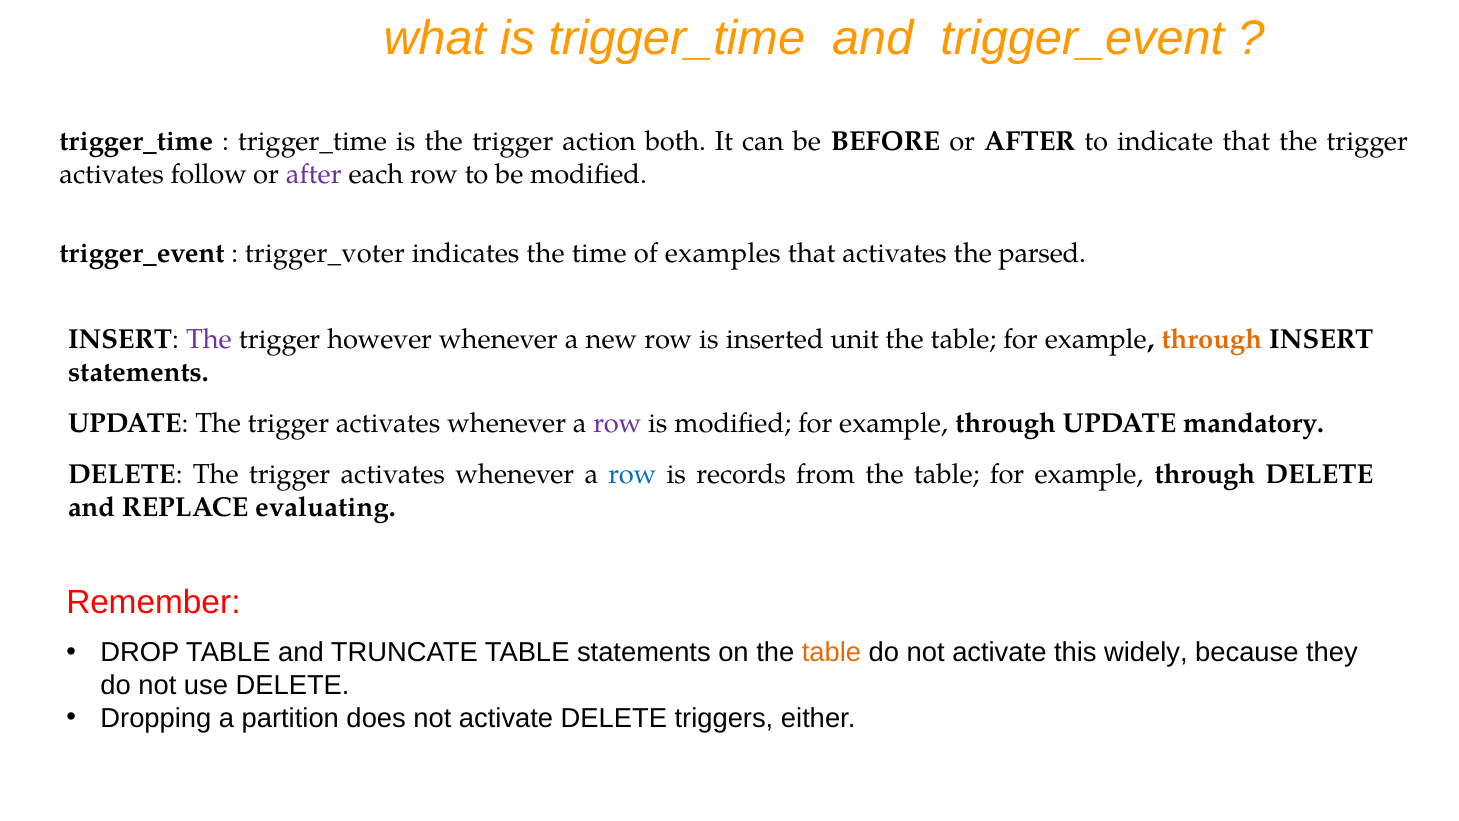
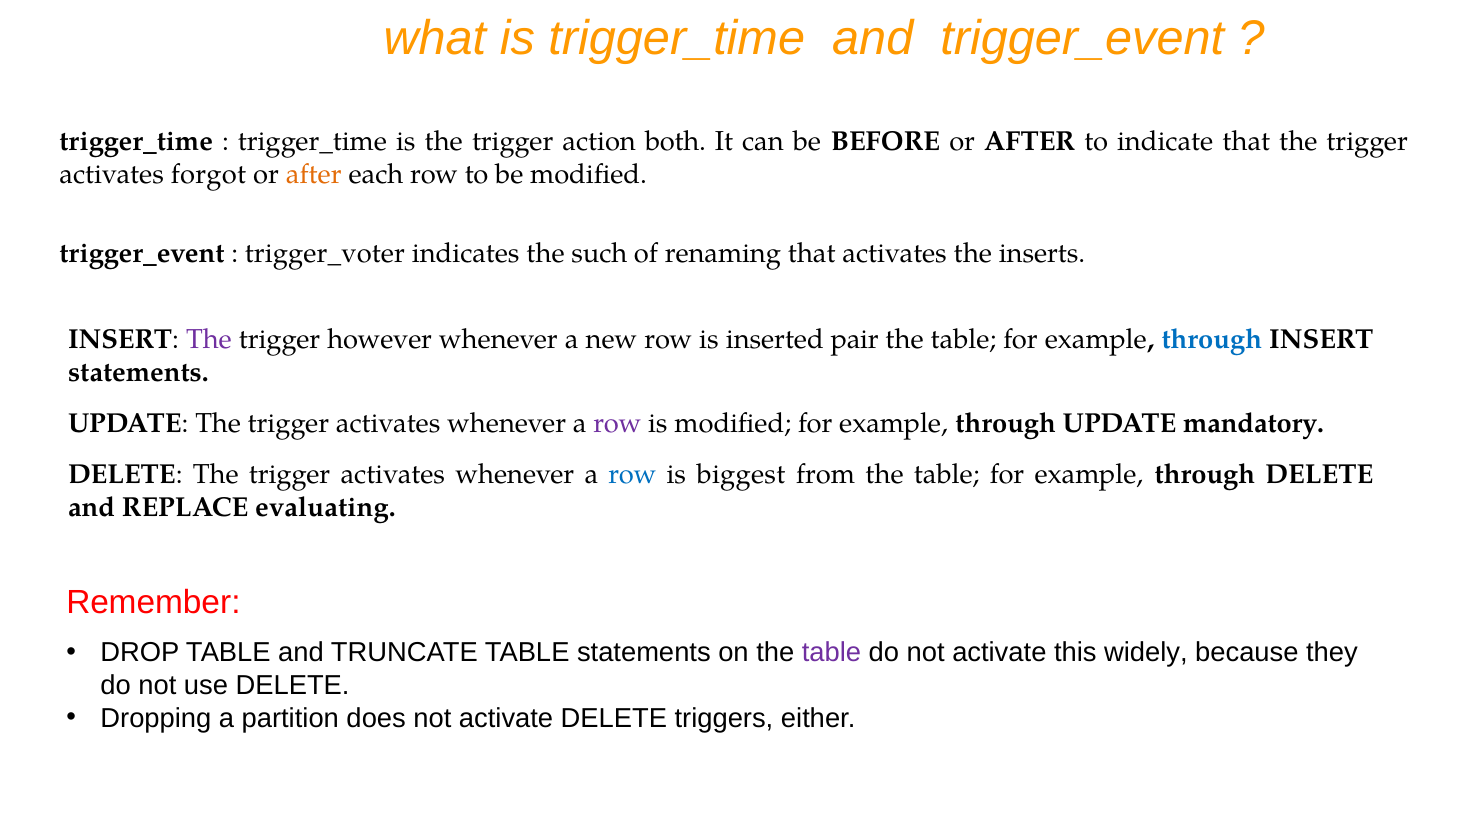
follow: follow -> forgot
after at (314, 174) colour: purple -> orange
time: time -> such
examples: examples -> renaming
parsed: parsed -> inserts
unit: unit -> pair
through at (1212, 339) colour: orange -> blue
records: records -> biggest
table at (831, 652) colour: orange -> purple
